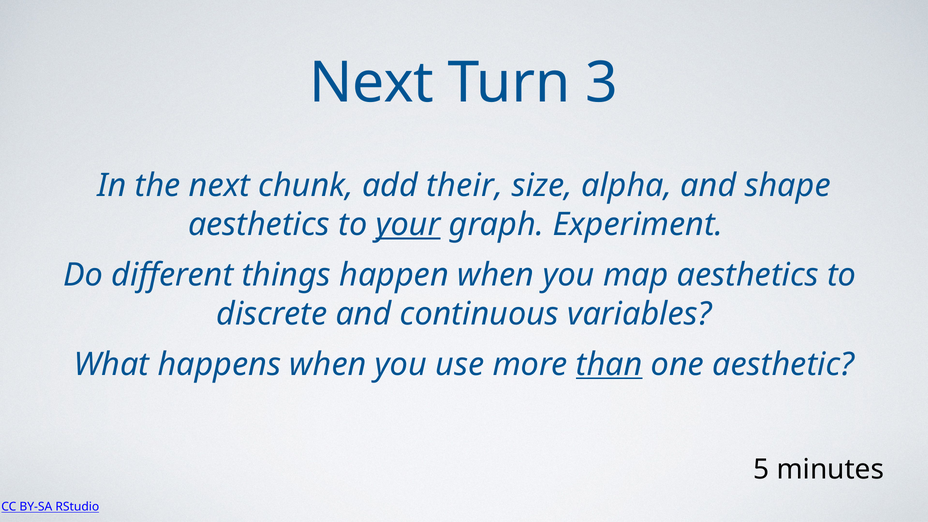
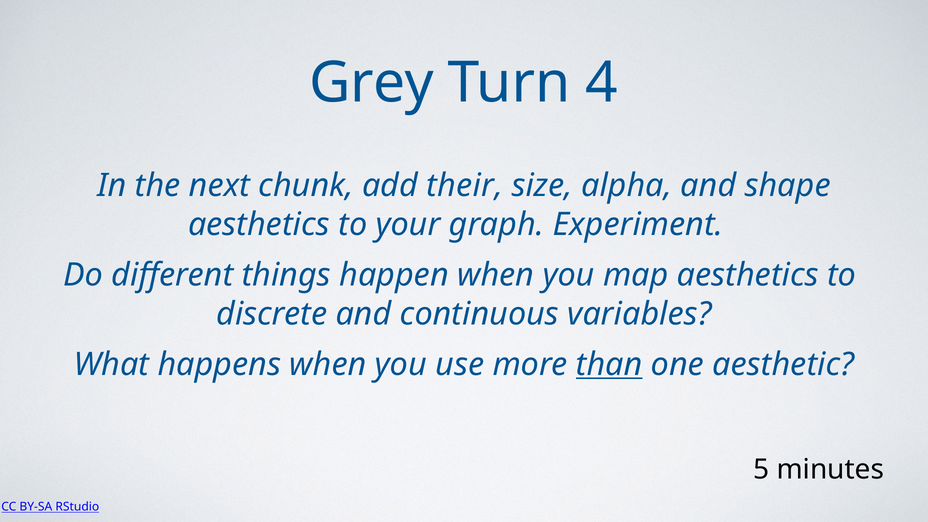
Next at (372, 83): Next -> Grey
3: 3 -> 4
your underline: present -> none
